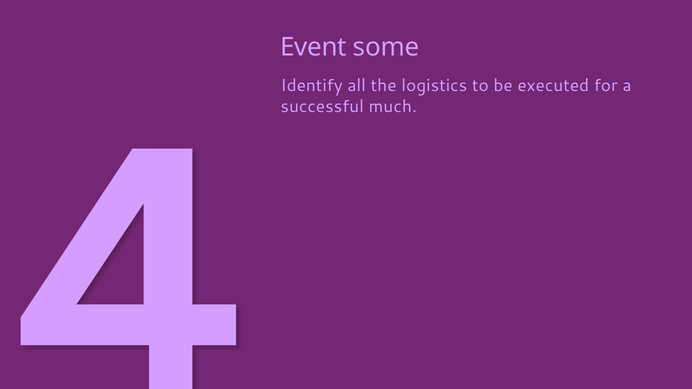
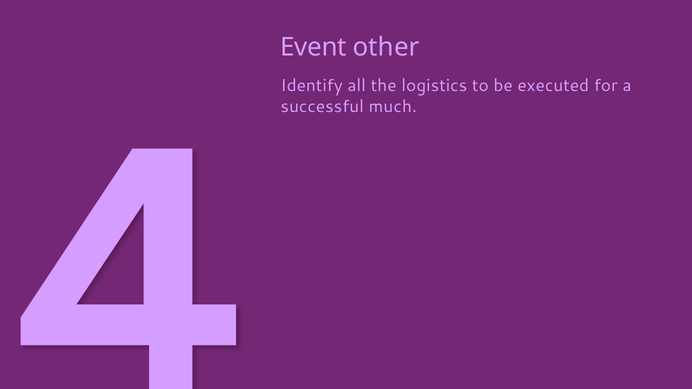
some: some -> other
